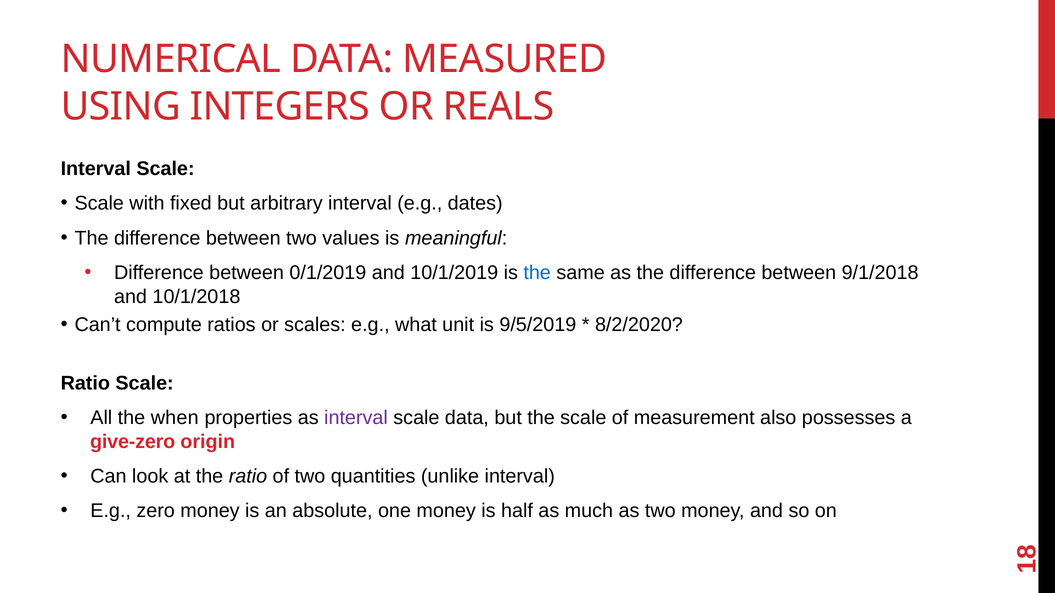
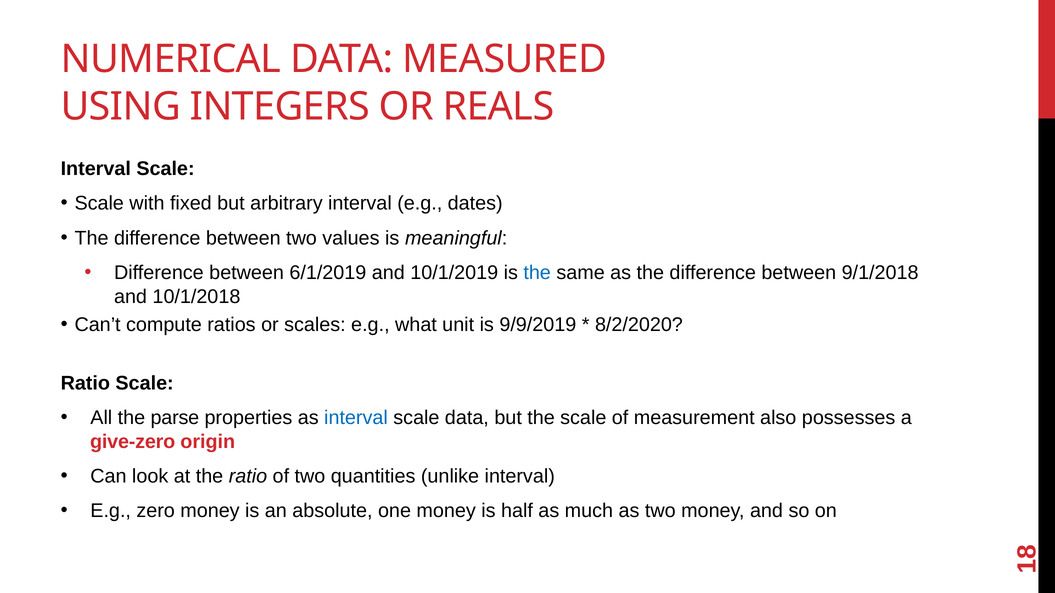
0/1/2019: 0/1/2019 -> 6/1/2019
9/5/2019: 9/5/2019 -> 9/9/2019
when: when -> parse
interval at (356, 418) colour: purple -> blue
